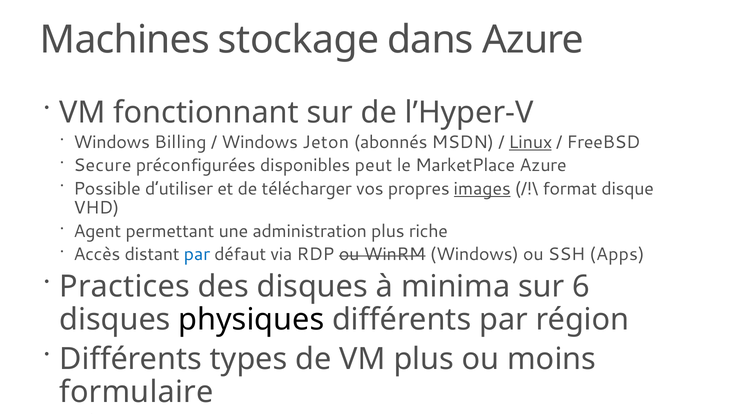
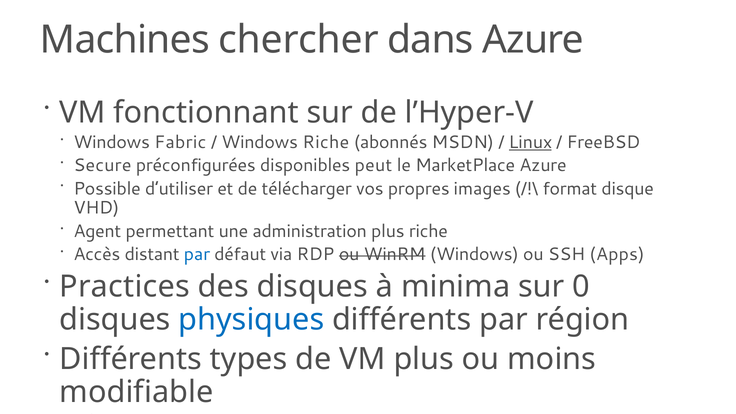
stockage: stockage -> chercher
Billing: Billing -> Fabric
Windows Jeton: Jeton -> Riche
images underline: present -> none
6: 6 -> 0
physiques colour: black -> blue
formulaire: formulaire -> modifiable
